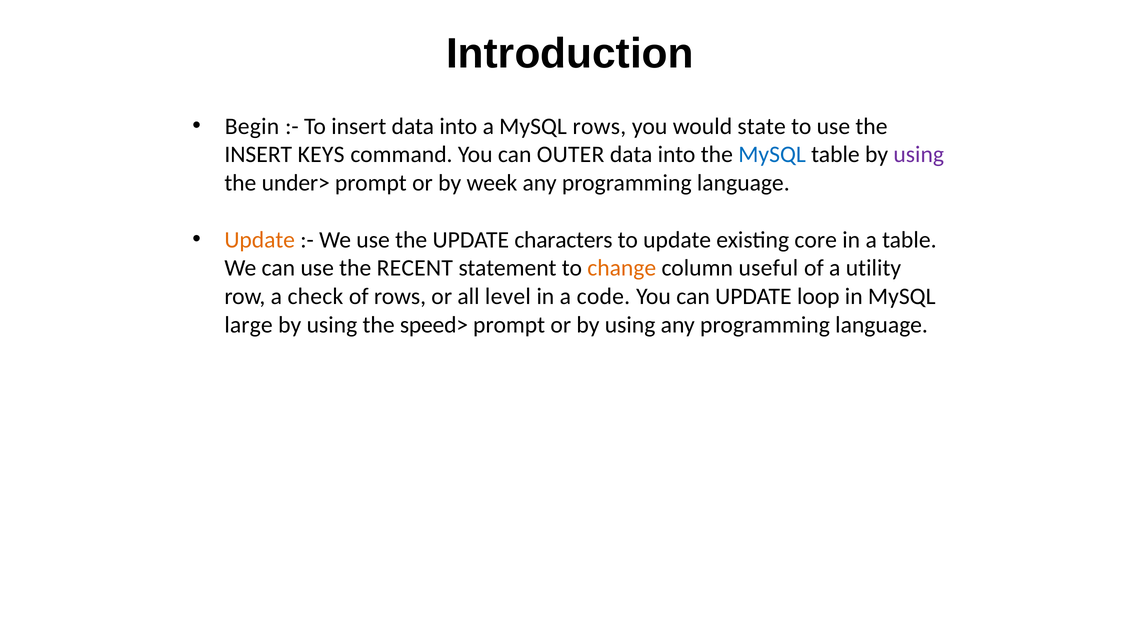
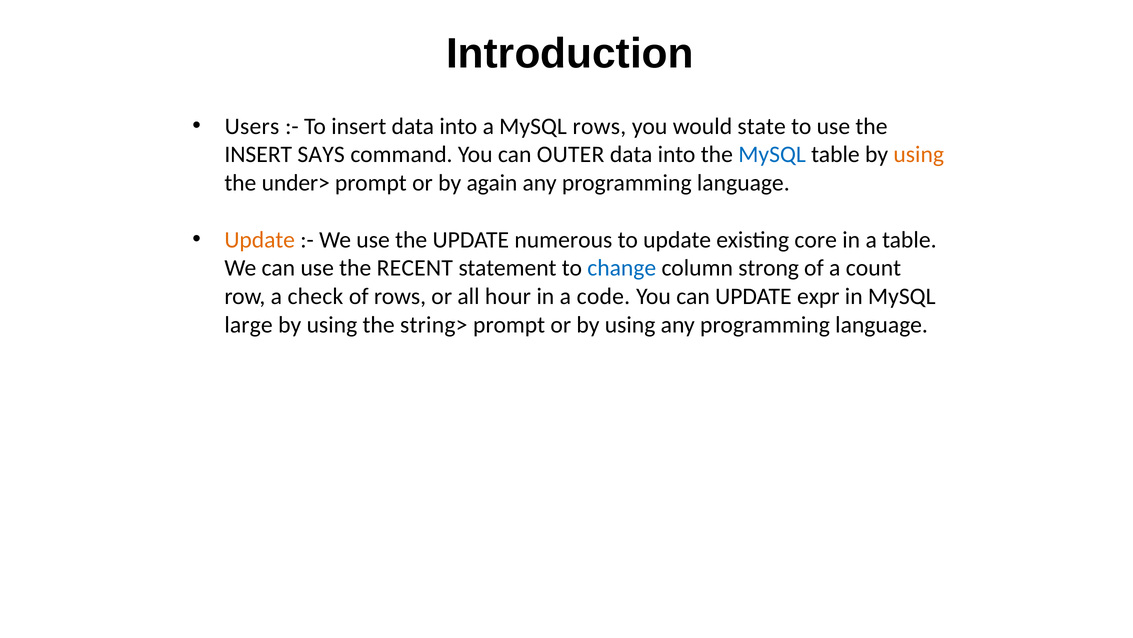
Begin: Begin -> Users
KEYS: KEYS -> SAYS
using at (919, 155) colour: purple -> orange
week: week -> again
characters: characters -> numerous
change colour: orange -> blue
useful: useful -> strong
utility: utility -> count
level: level -> hour
loop: loop -> expr
speed>: speed> -> string>
